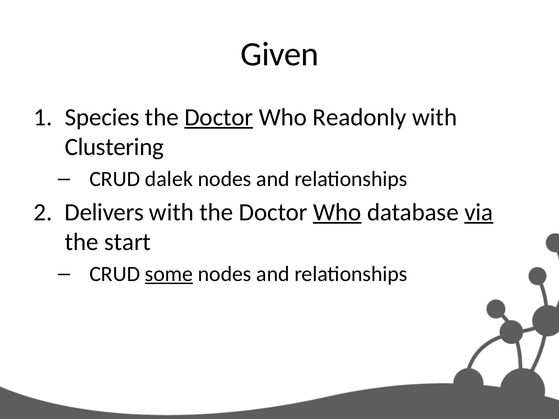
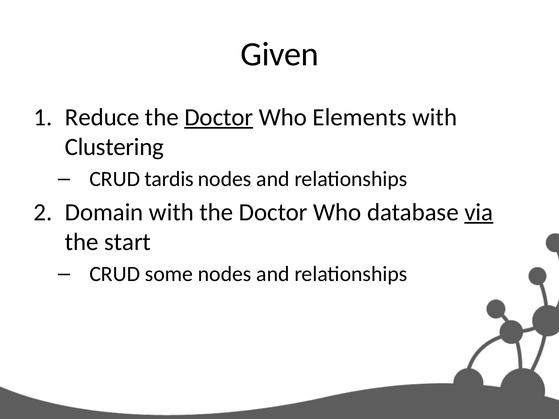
Species: Species -> Reduce
Readonly: Readonly -> Elements
dalek: dalek -> tardis
Delivers: Delivers -> Domain
Who at (337, 212) underline: present -> none
some underline: present -> none
